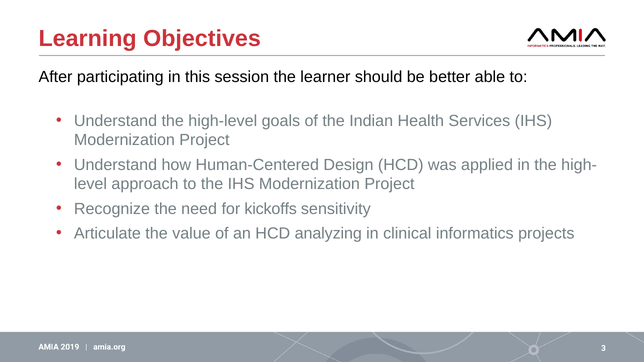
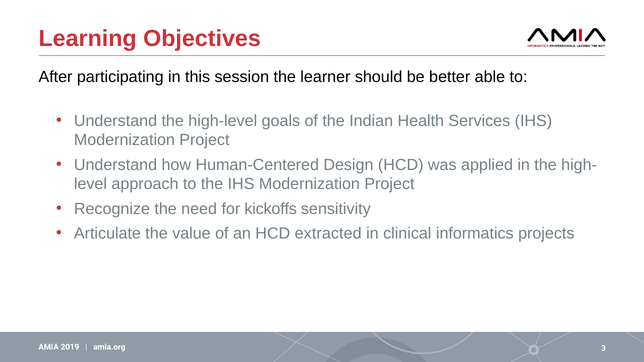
analyzing: analyzing -> extracted
